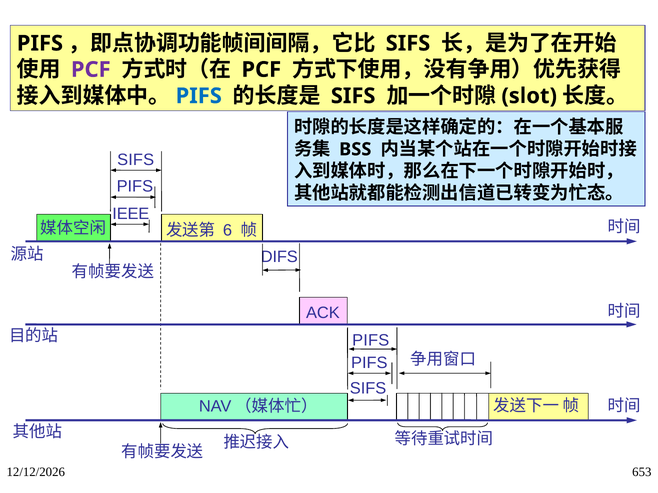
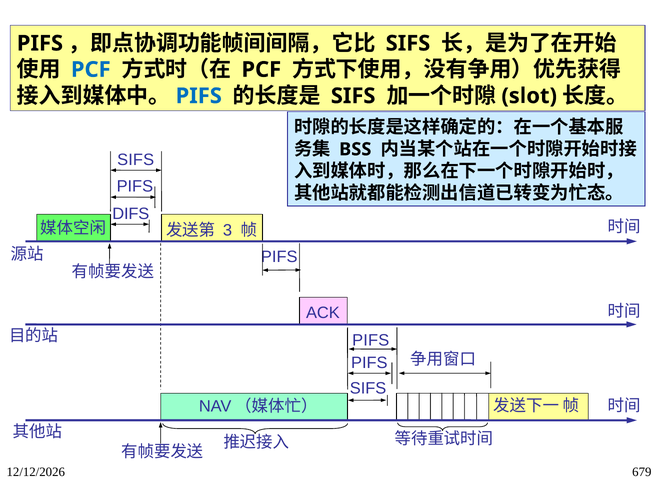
PCF at (91, 70) colour: purple -> blue
IEEE: IEEE -> DIFS
6: 6 -> 3
DIFS at (279, 257): DIFS -> PIFS
653: 653 -> 679
